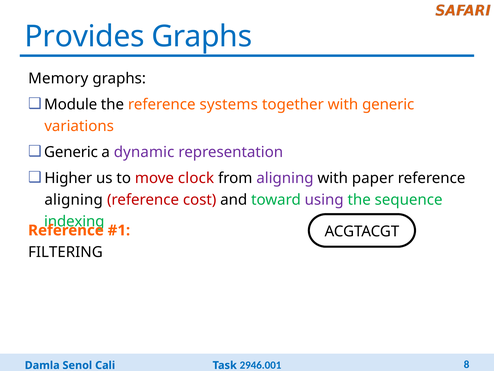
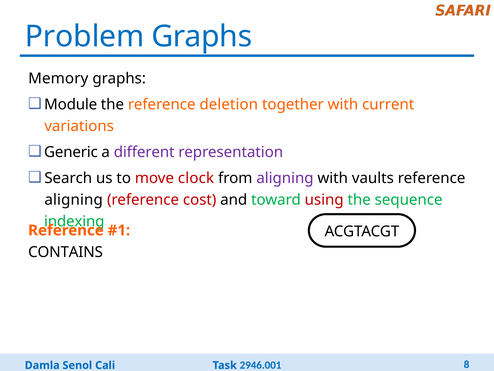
Provides: Provides -> Problem
systems: systems -> deletion
with generic: generic -> current
dynamic: dynamic -> different
Higher: Higher -> Search
paper: paper -> vaults
using colour: purple -> red
FILTERING: FILTERING -> CONTAINS
